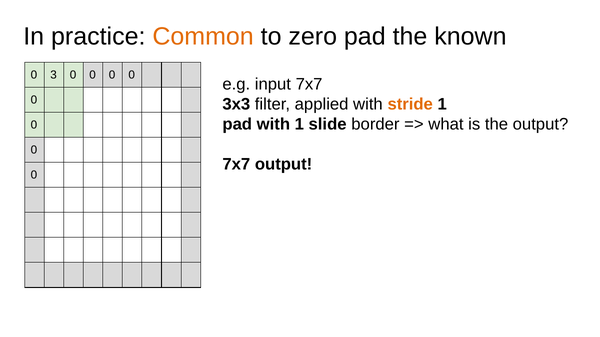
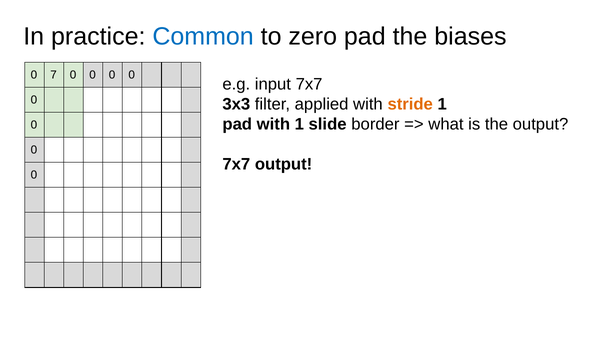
Common colour: orange -> blue
known: known -> biases
3: 3 -> 7
